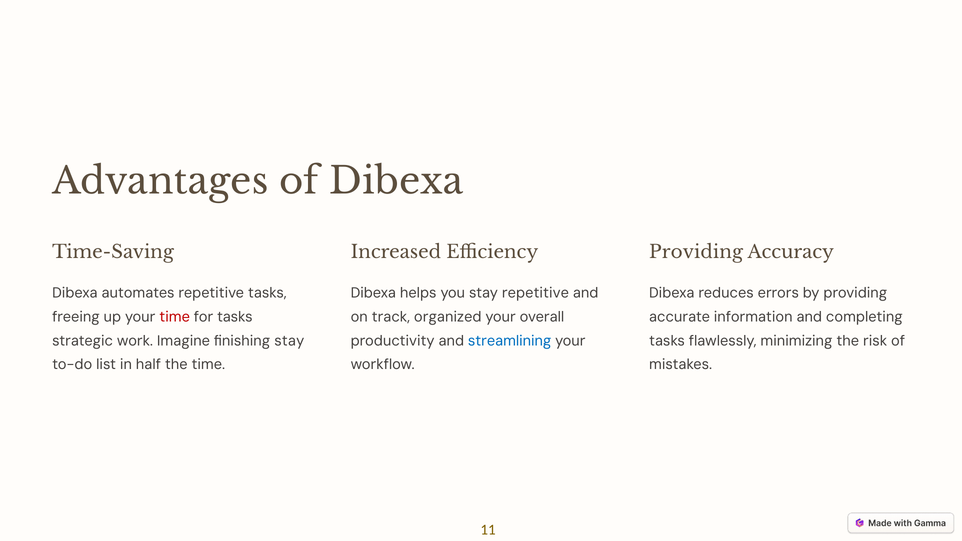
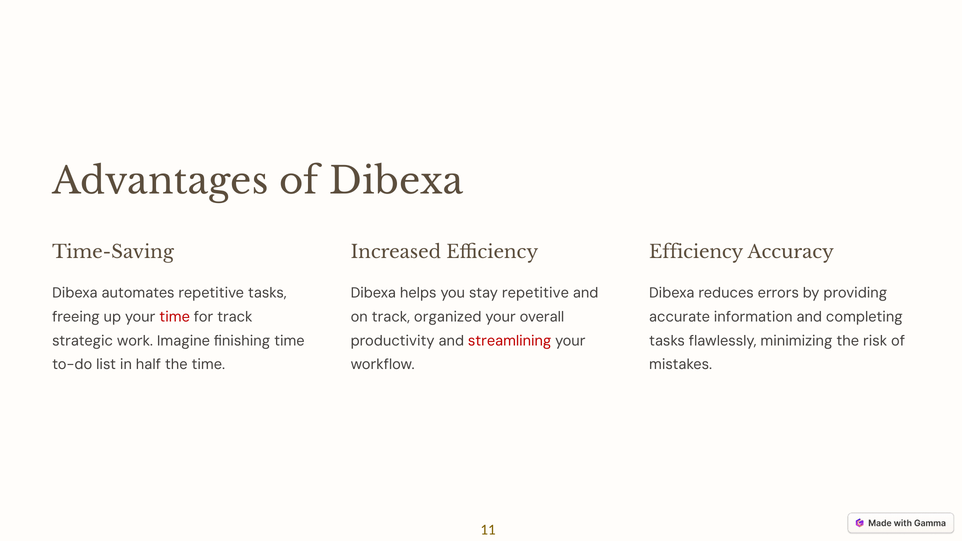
Providing at (696, 252): Providing -> Efficiency
for tasks: tasks -> track
finishing stay: stay -> time
streamlining colour: blue -> red
